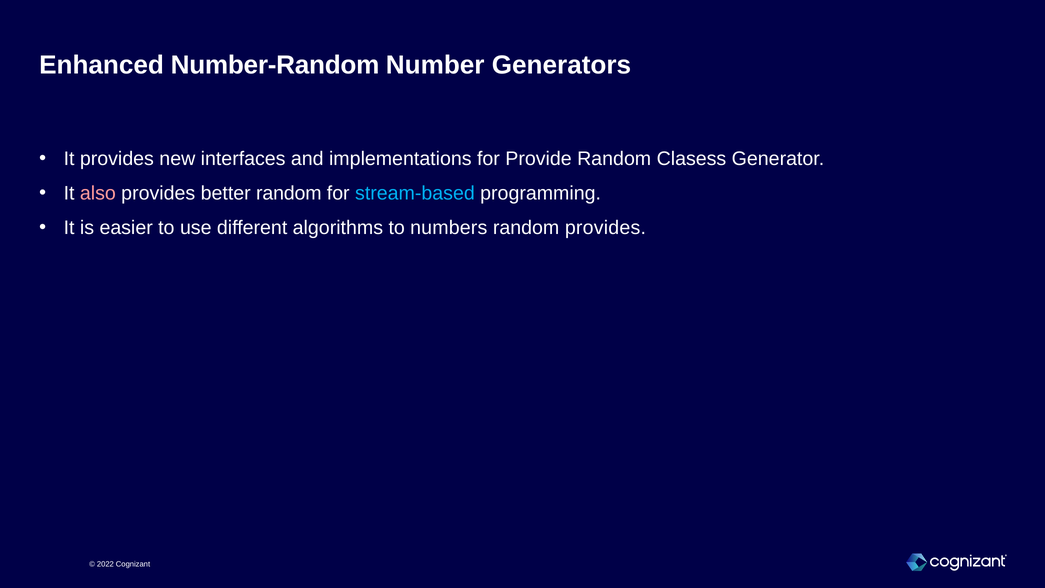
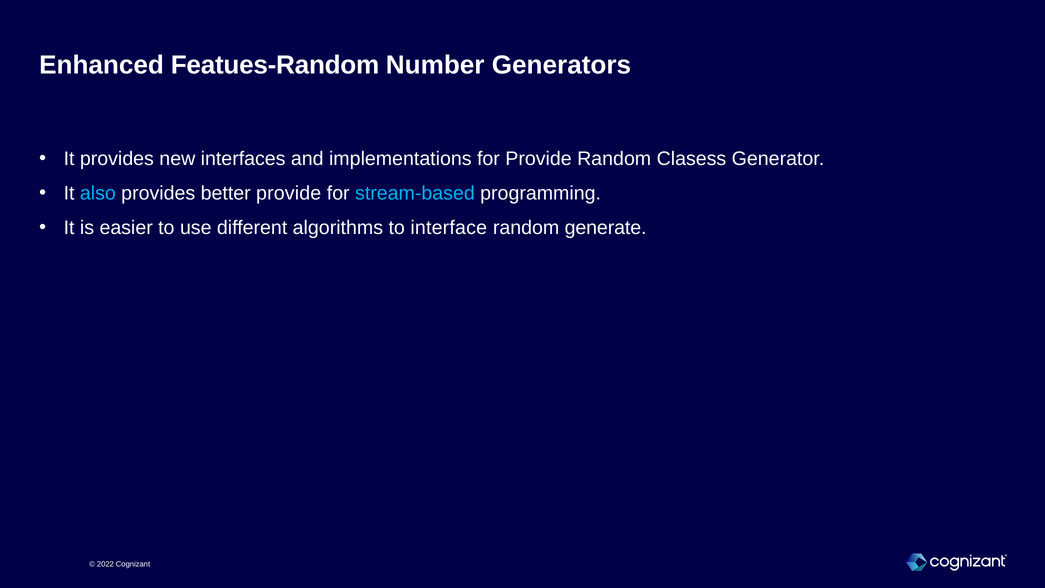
Number-Random: Number-Random -> Featues-Random
also colour: pink -> light blue
better random: random -> provide
numbers: numbers -> interface
random provides: provides -> generate
